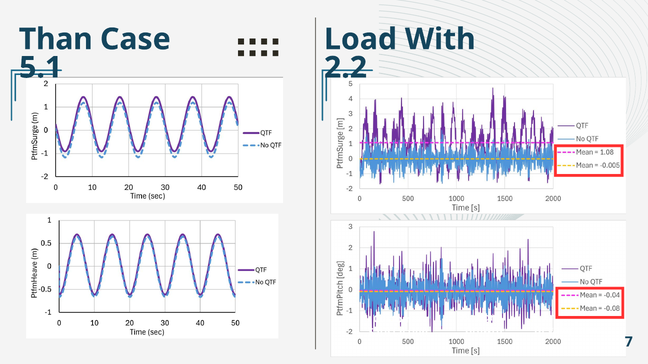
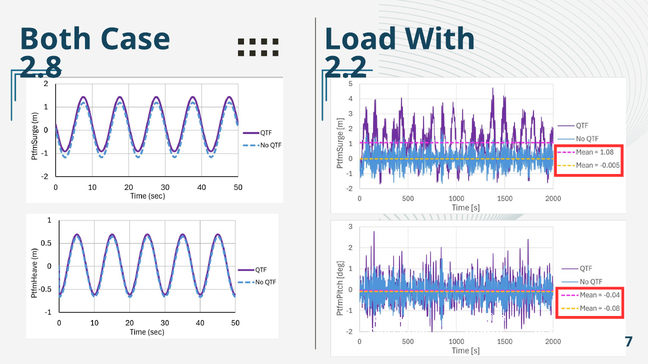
Than: Than -> Both
5.1: 5.1 -> 2.8
National: National -> Baseline
